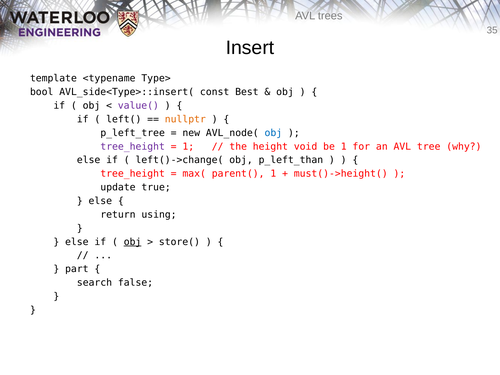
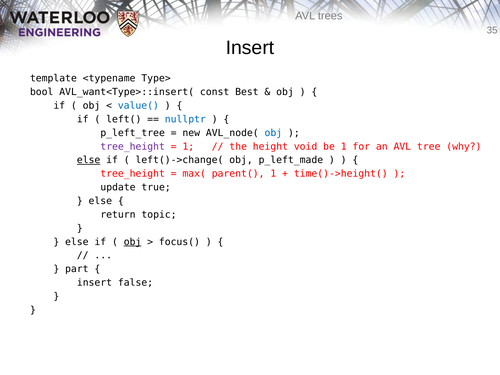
AVL_side<Type>::insert(: AVL_side<Type>::insert( -> AVL_want<Type>::insert(
value( colour: purple -> blue
nullptr colour: orange -> blue
else at (89, 160) underline: none -> present
p_left_than: p_left_than -> p_left_made
must()->height(: must()->height( -> time()->height(
using: using -> topic
store(: store( -> focus(
search at (94, 283): search -> insert
